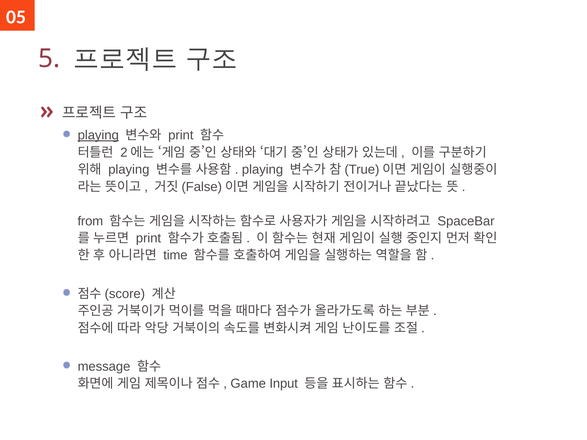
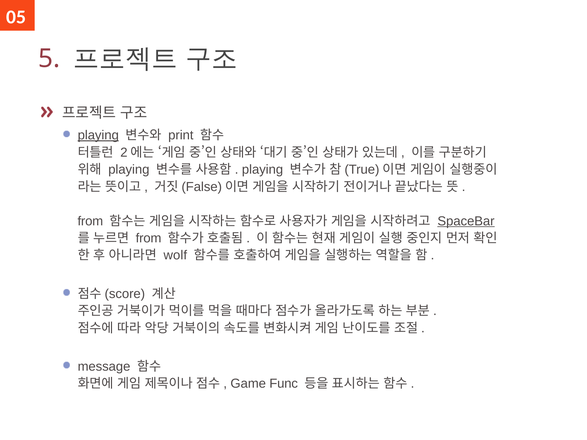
SpaceBar underline: none -> present
print at (148, 238): print -> from
time: time -> wolf
Input: Input -> Func
